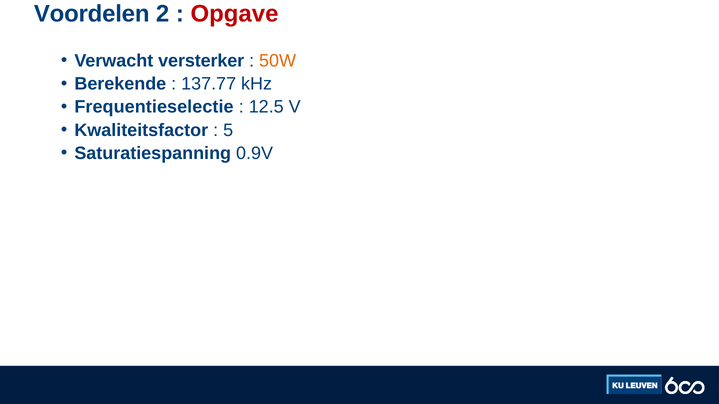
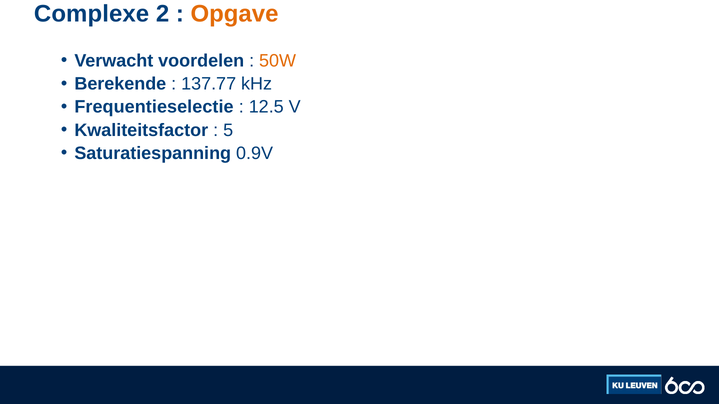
Voordelen: Voordelen -> Complexe
Opgave colour: red -> orange
versterker: versterker -> voordelen
